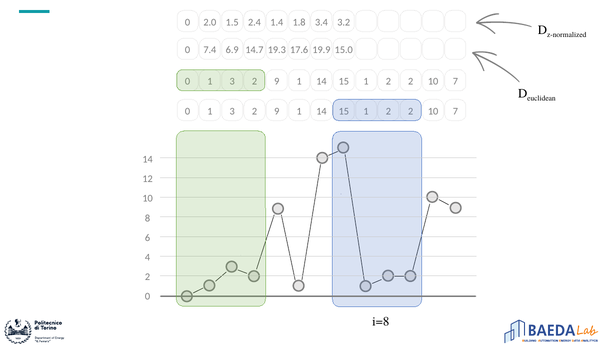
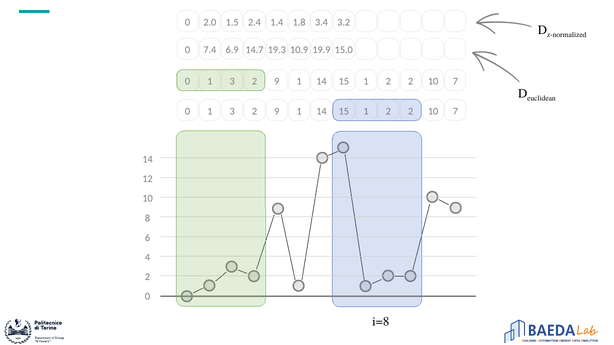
17.6: 17.6 -> 10.9
